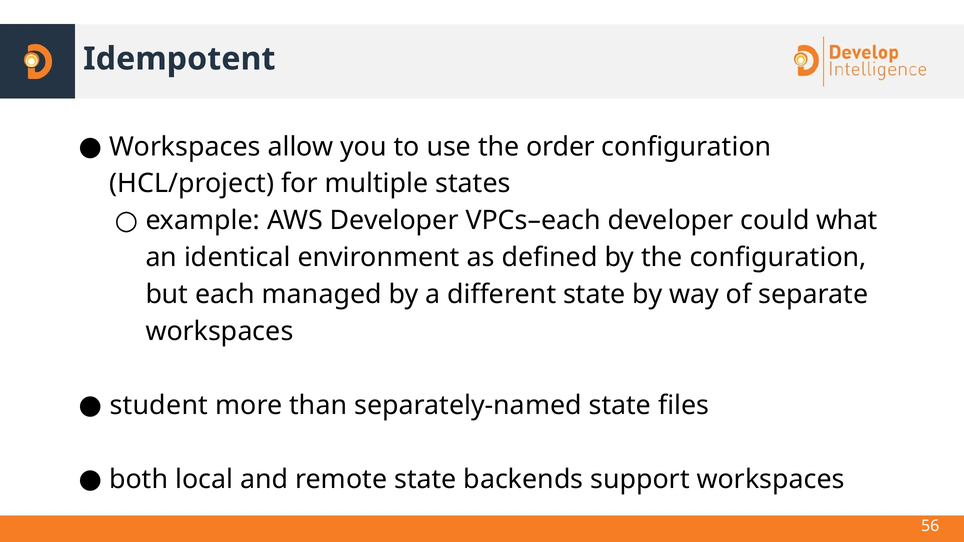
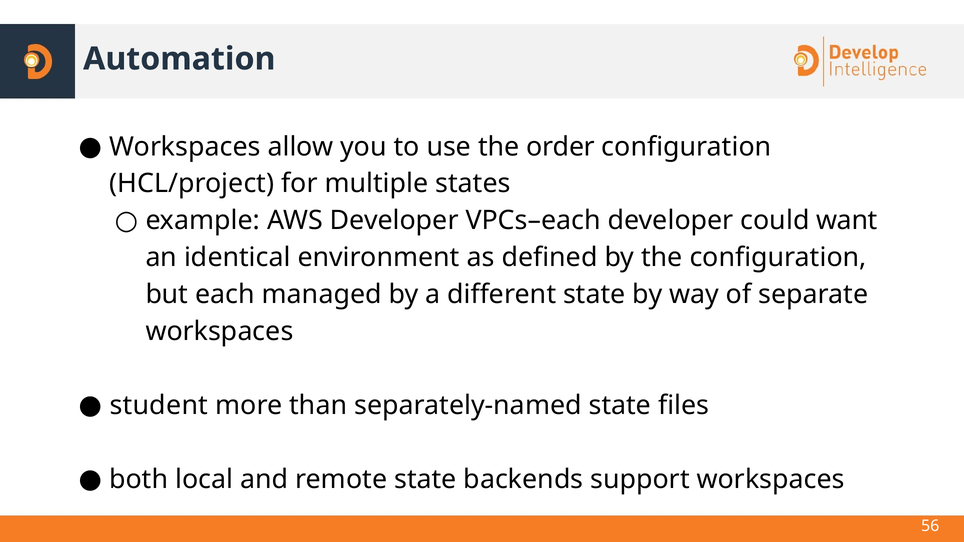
Idempotent: Idempotent -> Automation
what: what -> want
